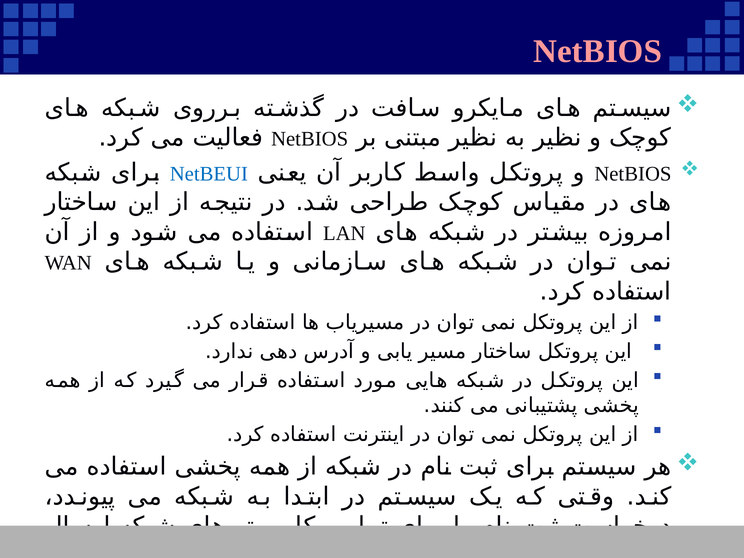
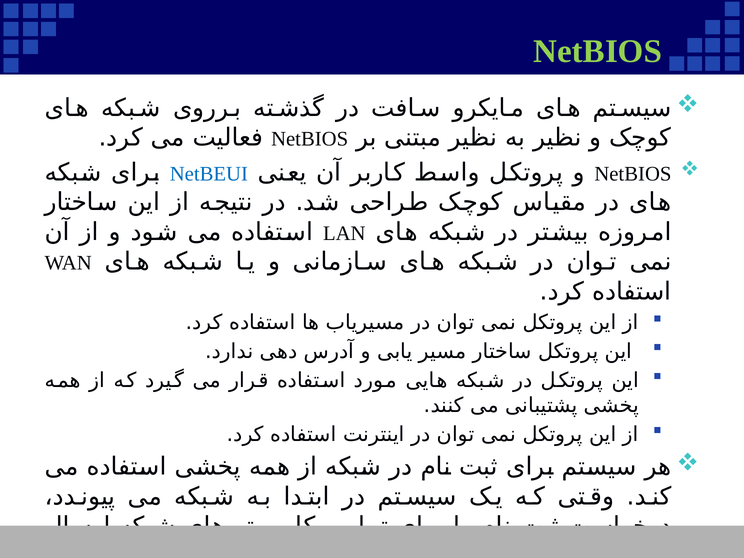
NetBIOS at (598, 51) colour: pink -> light green
